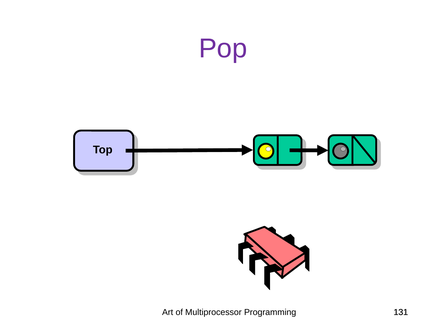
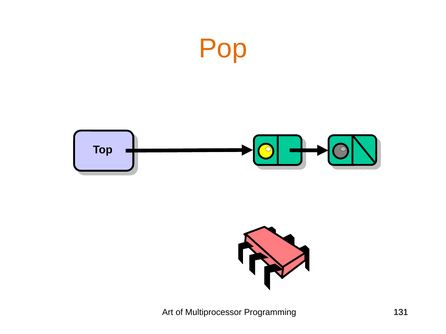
Pop colour: purple -> orange
